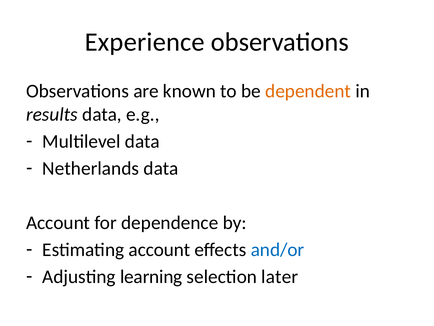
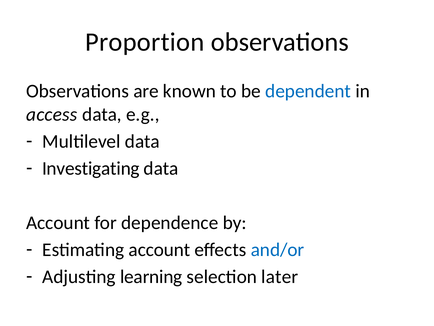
Experience: Experience -> Proportion
dependent colour: orange -> blue
results: results -> access
Netherlands: Netherlands -> Investigating
